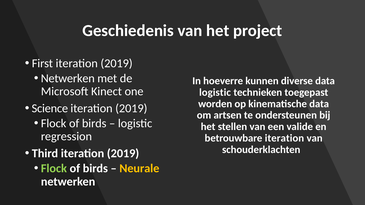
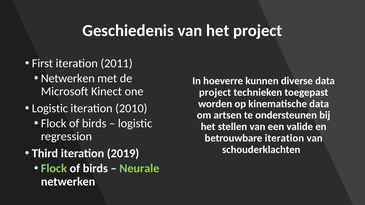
First iteration 2019: 2019 -> 2011
logistic at (215, 92): logistic -> project
Science at (50, 108): Science -> Logistic
2019 at (131, 108): 2019 -> 2010
Neurale colour: yellow -> light green
